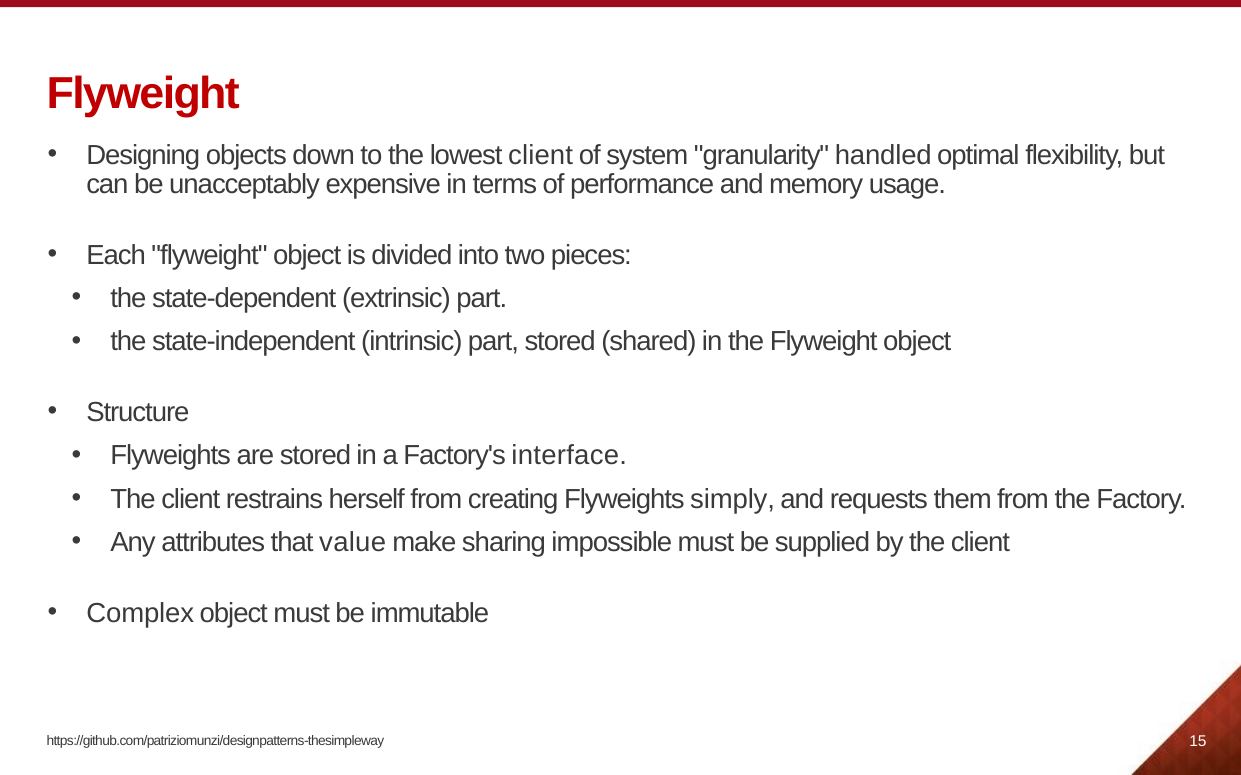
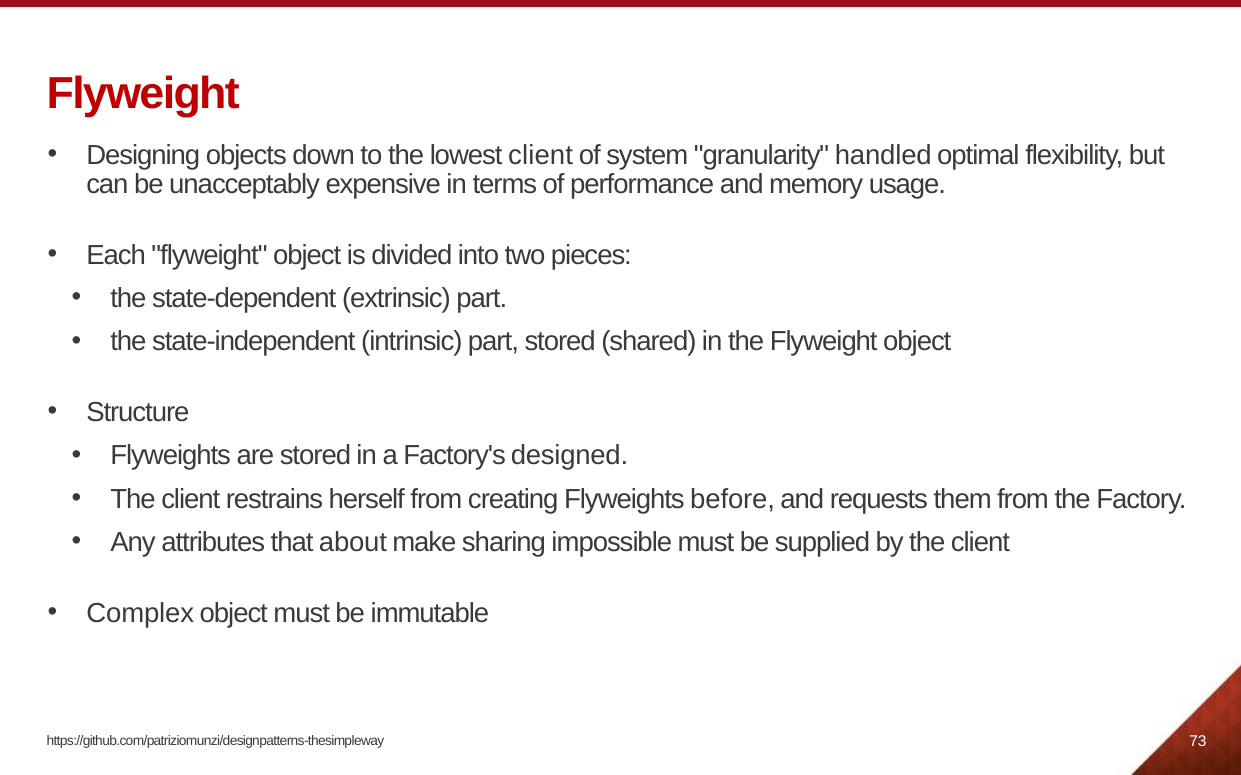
interface: interface -> designed
simply: simply -> before
value: value -> about
15: 15 -> 73
